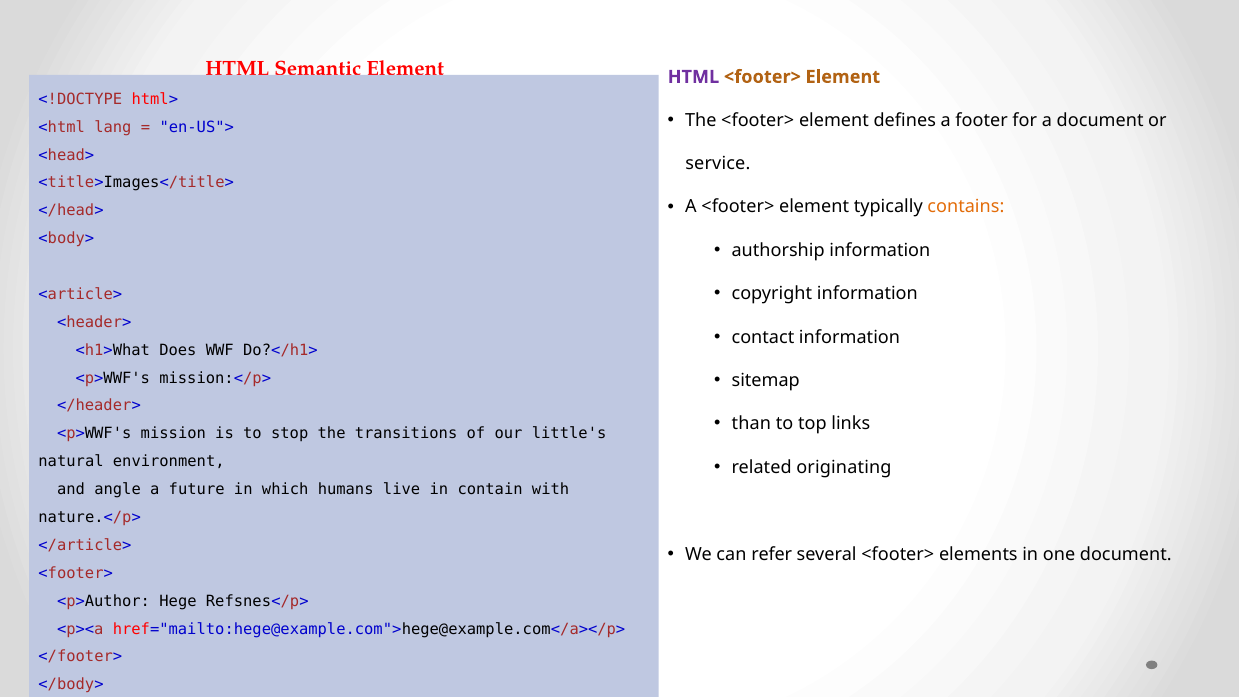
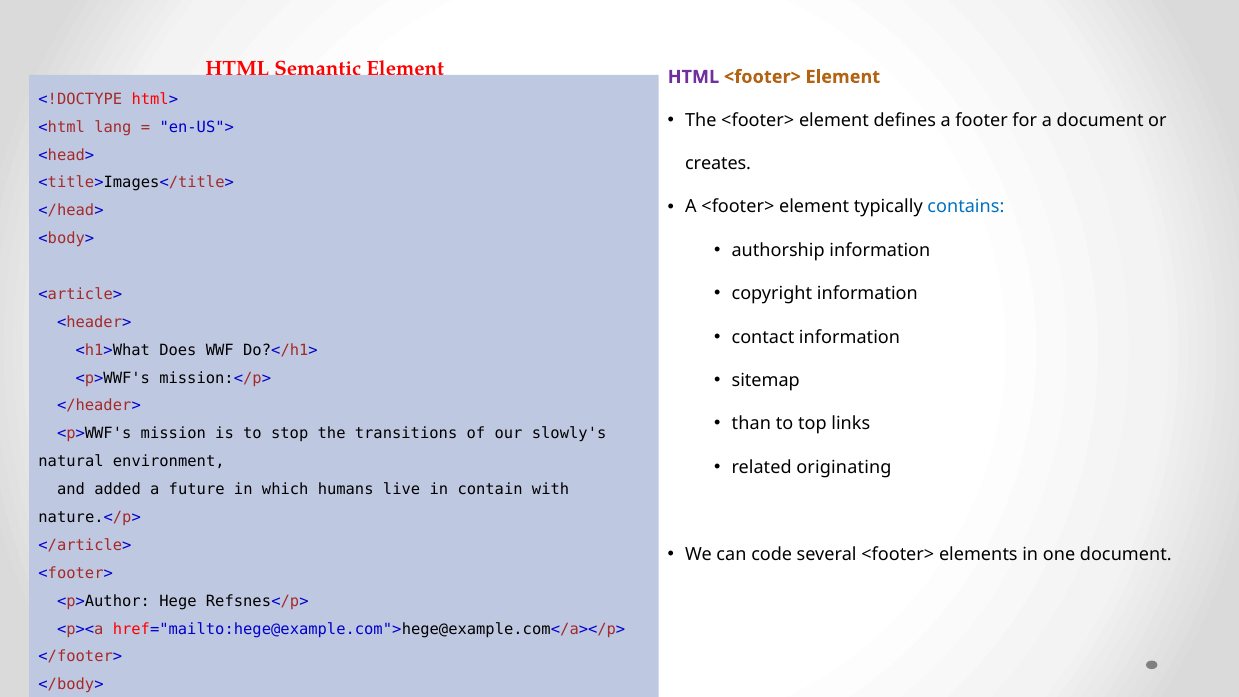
service: service -> creates
contains colour: orange -> blue
little's: little's -> slowly's
angle: angle -> added
refer: refer -> code
